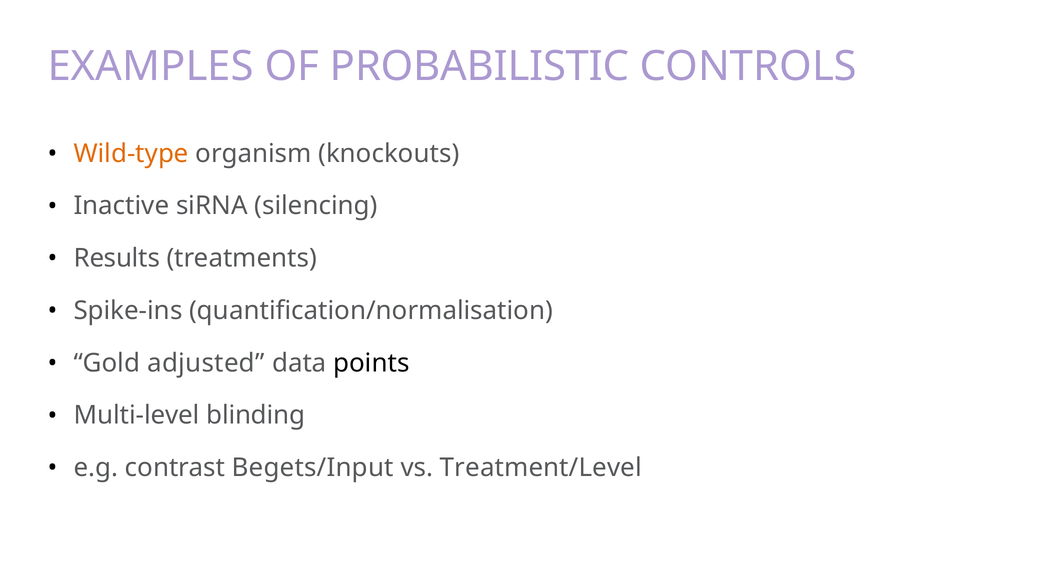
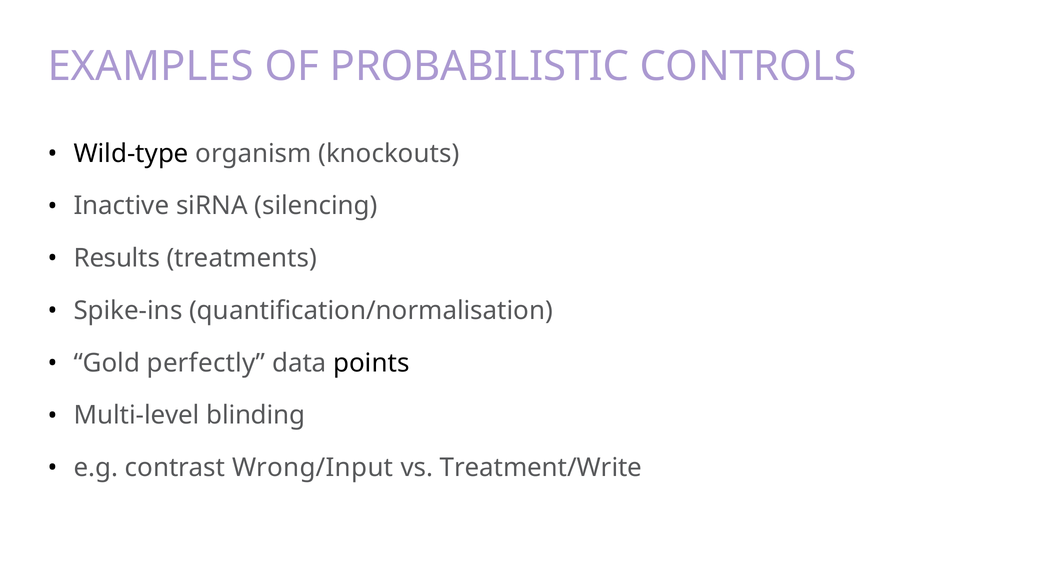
Wild-type colour: orange -> black
adjusted: adjusted -> perfectly
Begets/Input: Begets/Input -> Wrong/Input
Treatment/Level: Treatment/Level -> Treatment/Write
